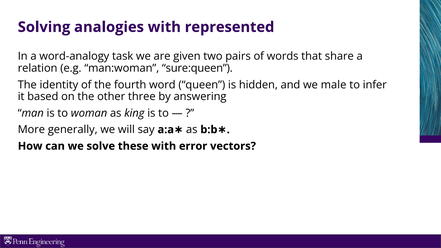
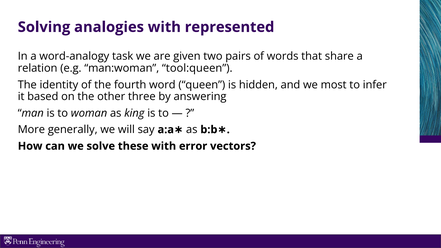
sure:queen: sure:queen -> tool:queen
male: male -> most
